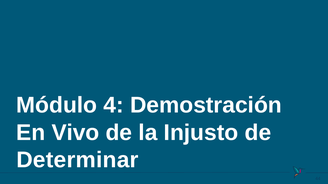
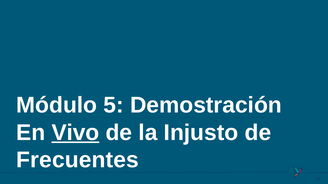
4: 4 -> 5
Vivo underline: none -> present
Determinar: Determinar -> Frecuentes
